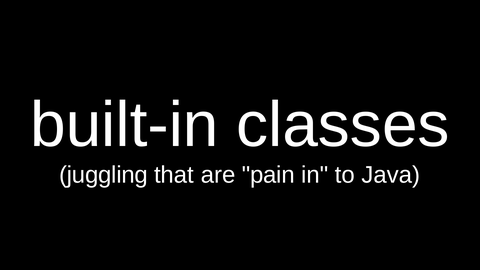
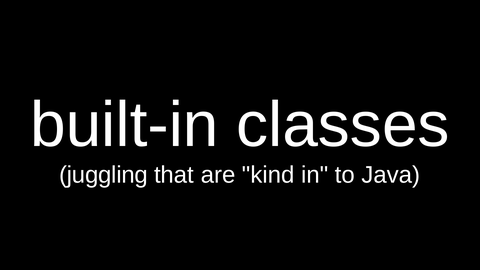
pain: pain -> kind
